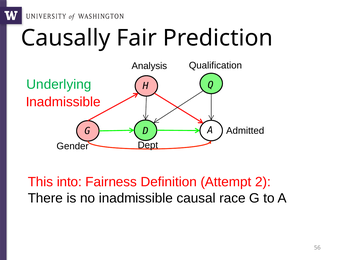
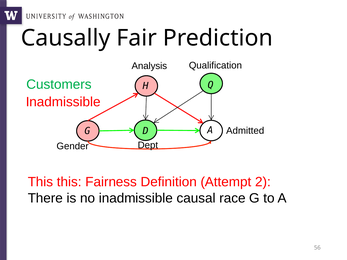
Underlying: Underlying -> Customers
This into: into -> this
